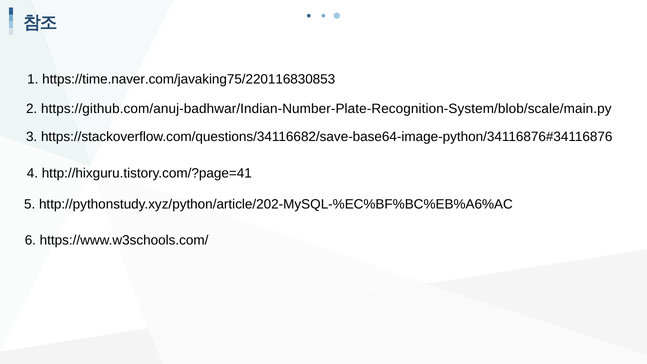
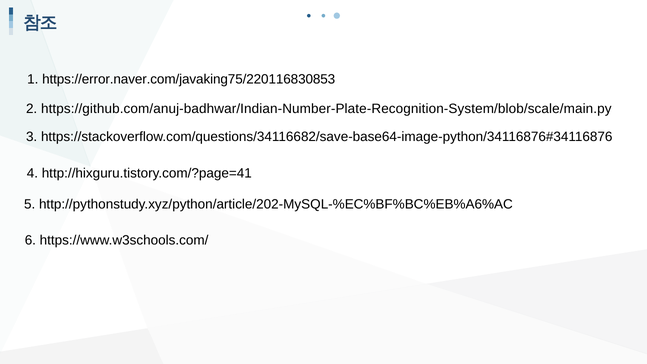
https://time.naver.com/javaking75/220116830853: https://time.naver.com/javaking75/220116830853 -> https://error.naver.com/javaking75/220116830853
